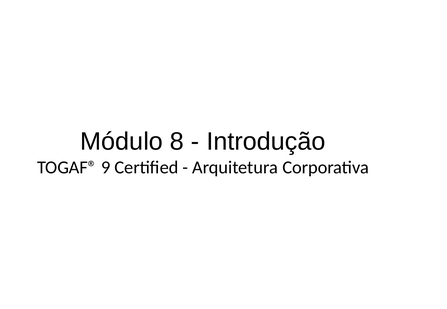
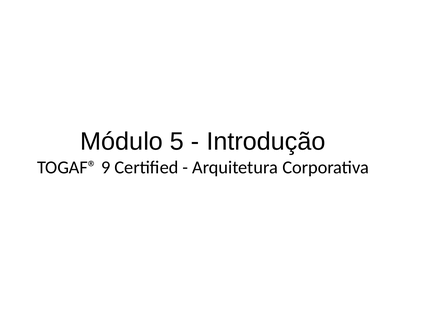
8: 8 -> 5
